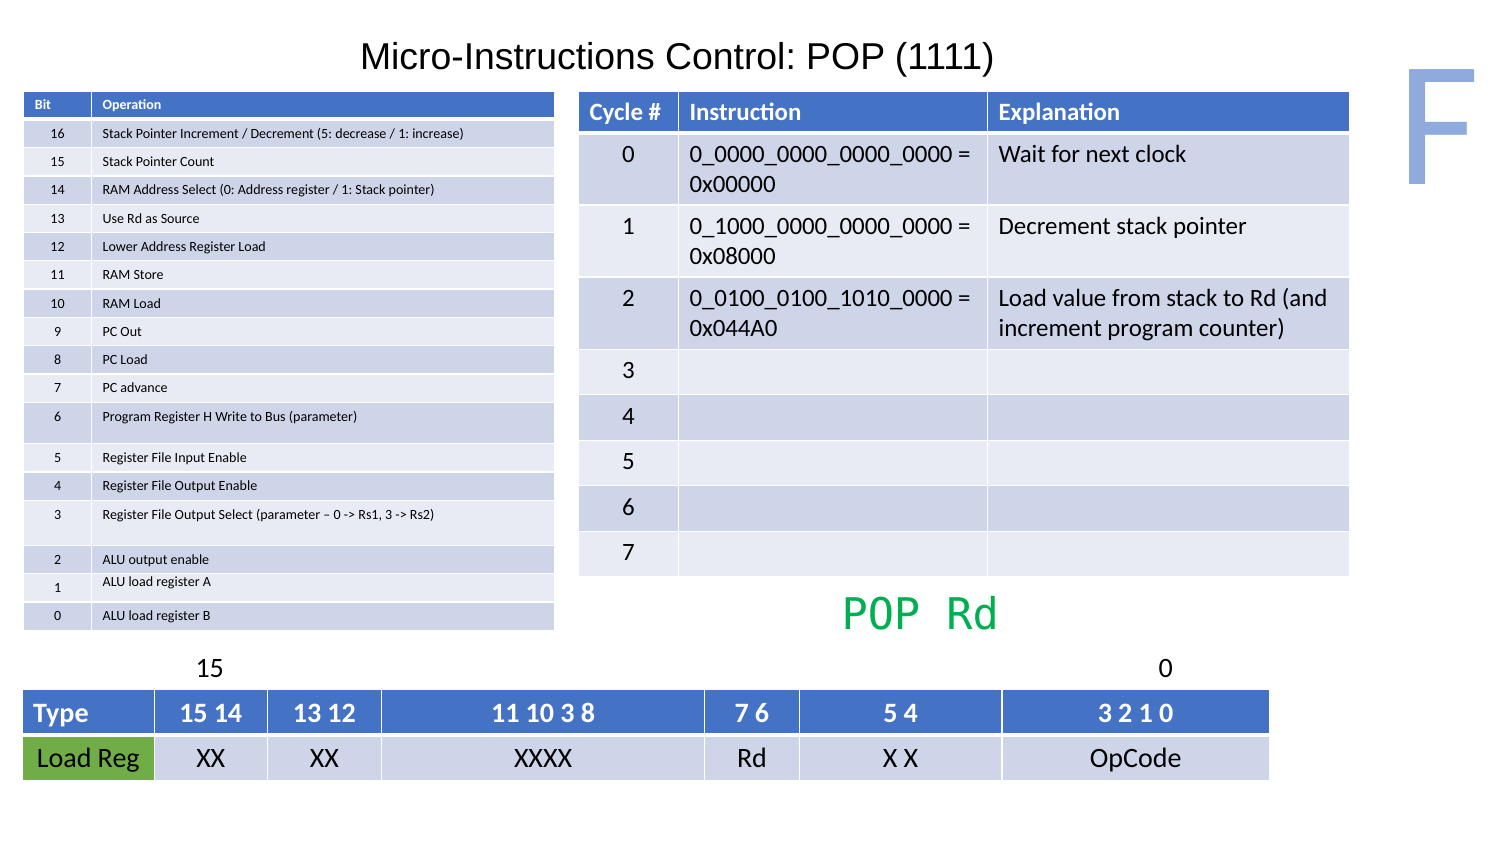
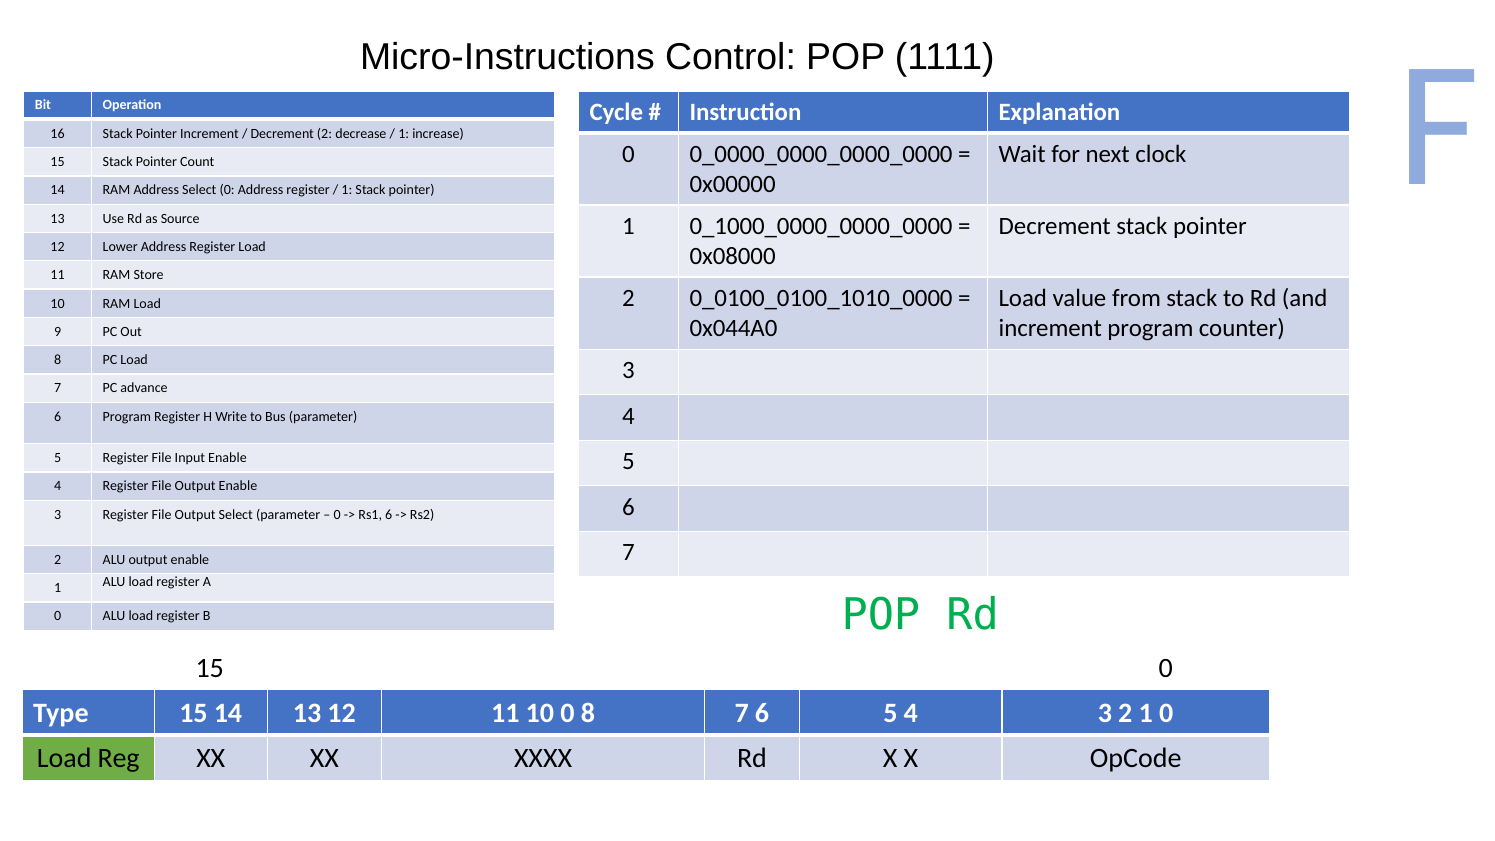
Decrement 5: 5 -> 2
Rs1 3: 3 -> 6
10 3: 3 -> 0
